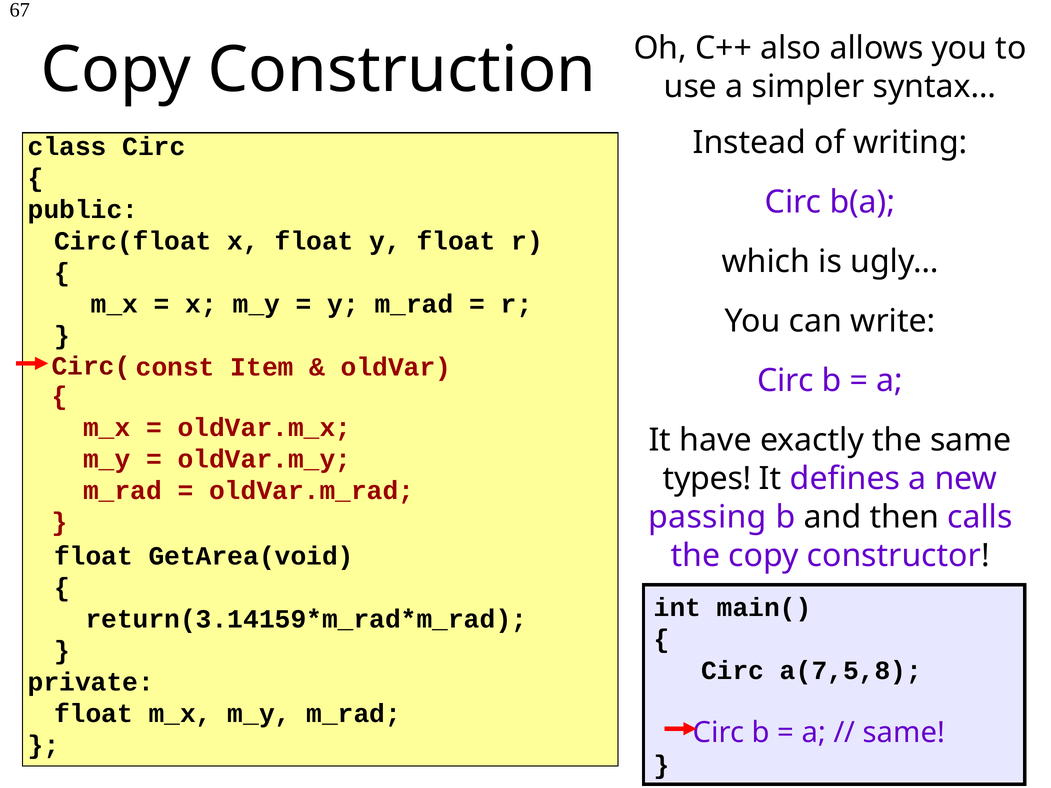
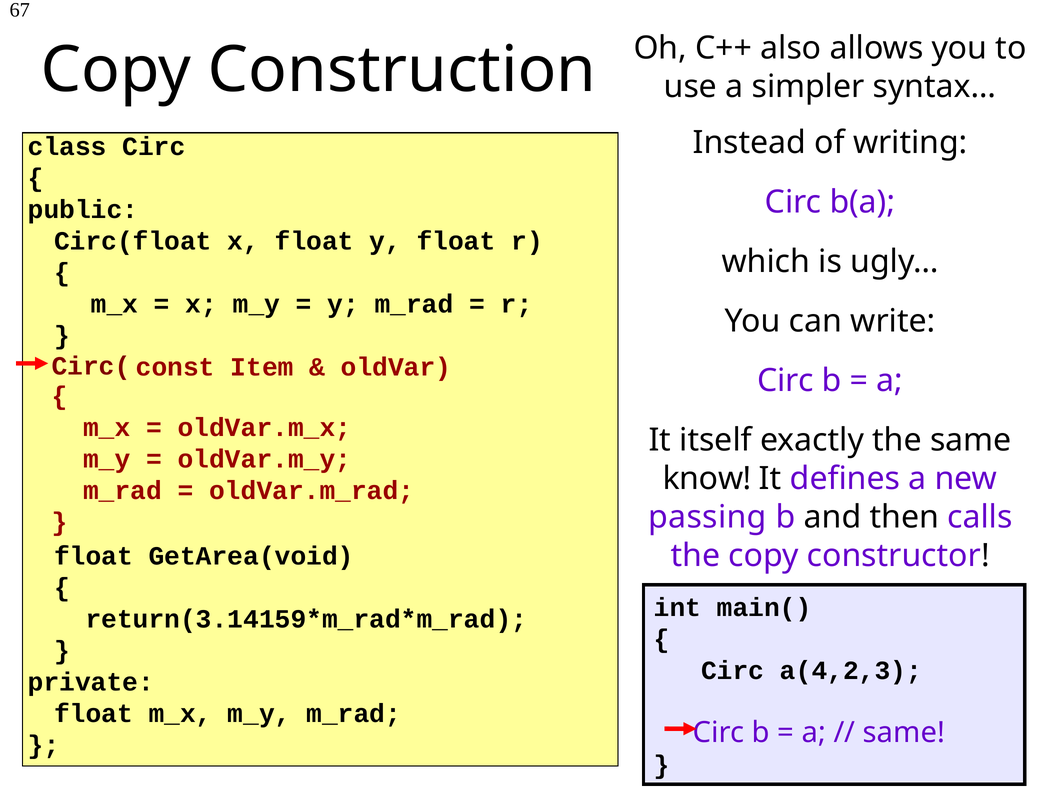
have: have -> itself
types: types -> know
a(7,5,8: a(7,5,8 -> a(4,2,3
